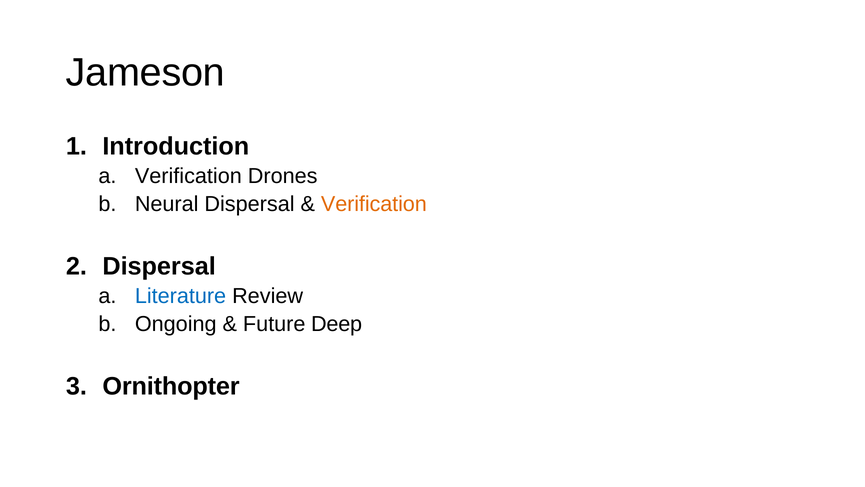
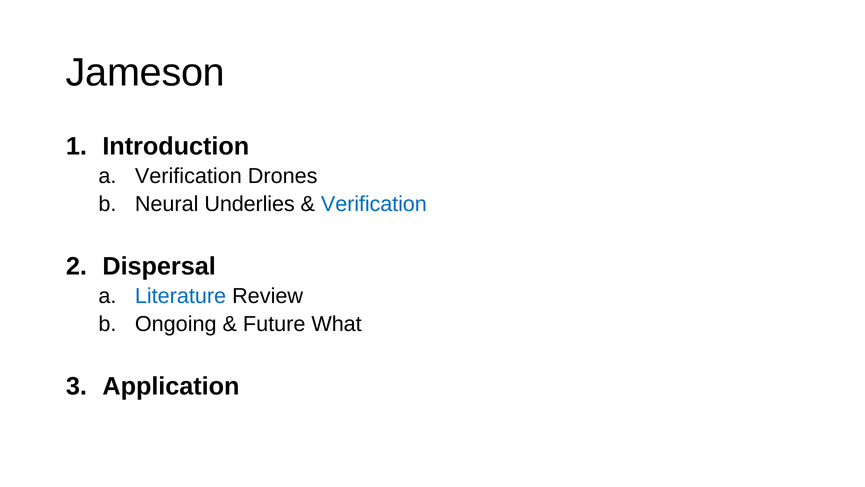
Neural Dispersal: Dispersal -> Underlies
Verification at (374, 204) colour: orange -> blue
Deep: Deep -> What
Ornithopter: Ornithopter -> Application
